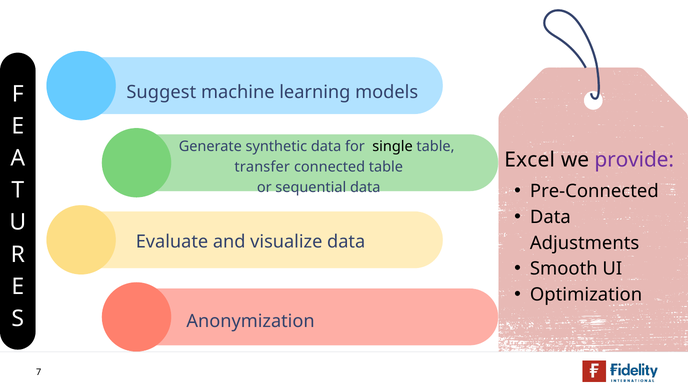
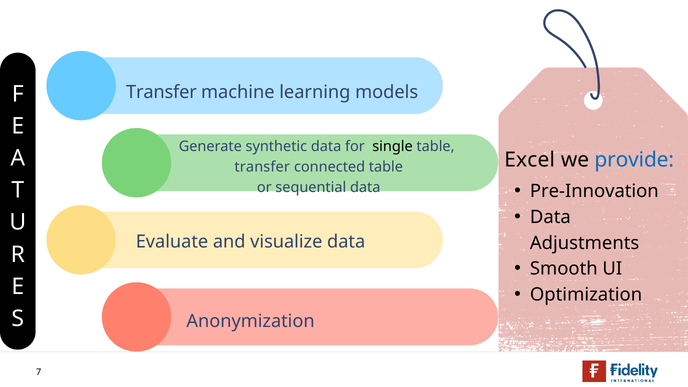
Suggest at (161, 92): Suggest -> Transfer
provide colour: purple -> blue
Pre-Connected: Pre-Connected -> Pre-Innovation
